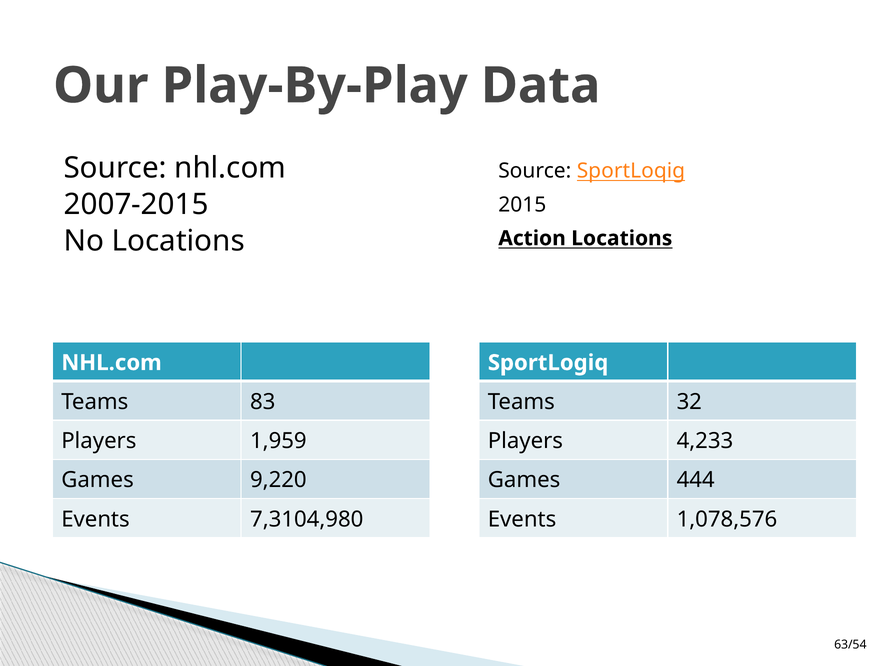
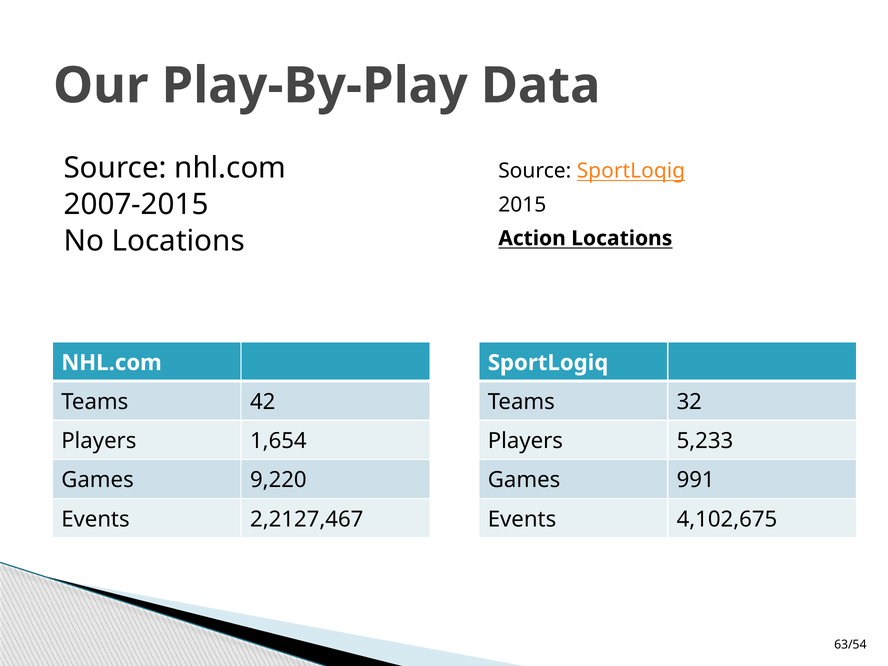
83: 83 -> 42
1,959: 1,959 -> 1,654
4,233: 4,233 -> 5,233
444: 444 -> 991
7,3104,980: 7,3104,980 -> 2,2127,467
1,078,576: 1,078,576 -> 4,102,675
